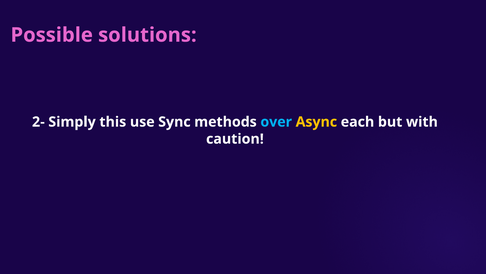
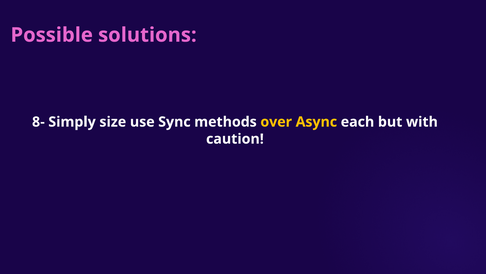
2-: 2- -> 8-
this: this -> size
over colour: light blue -> yellow
